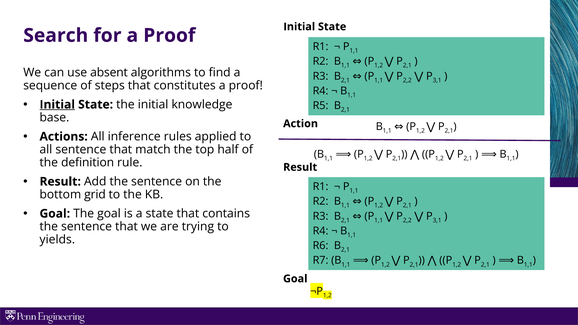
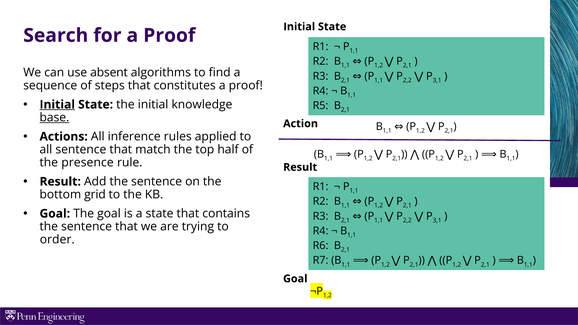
base underline: none -> present
definition: definition -> presence
yields: yields -> order
